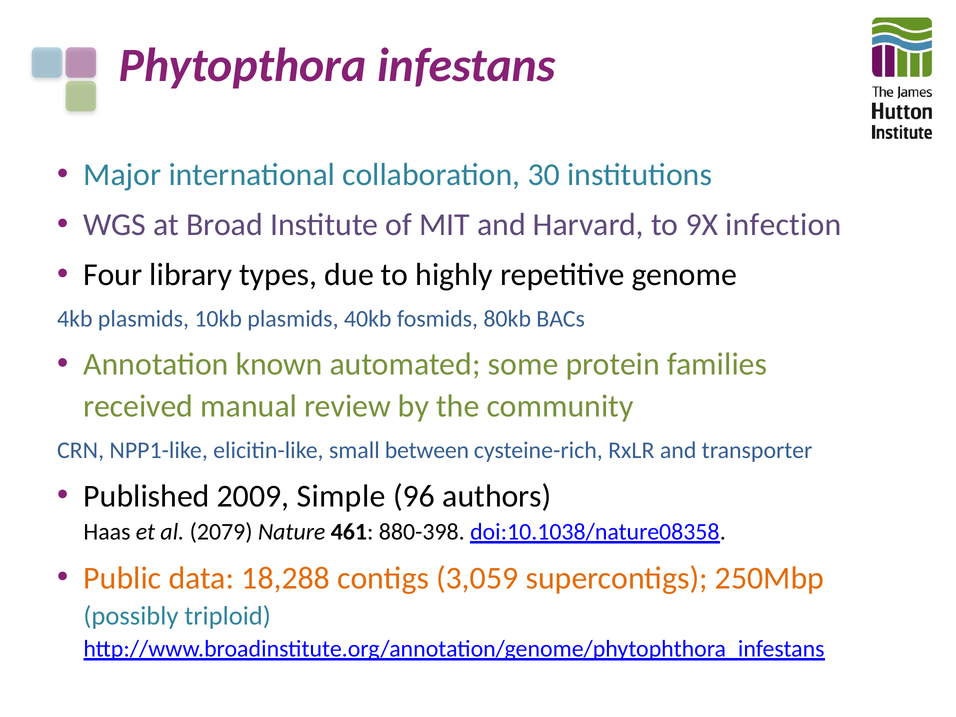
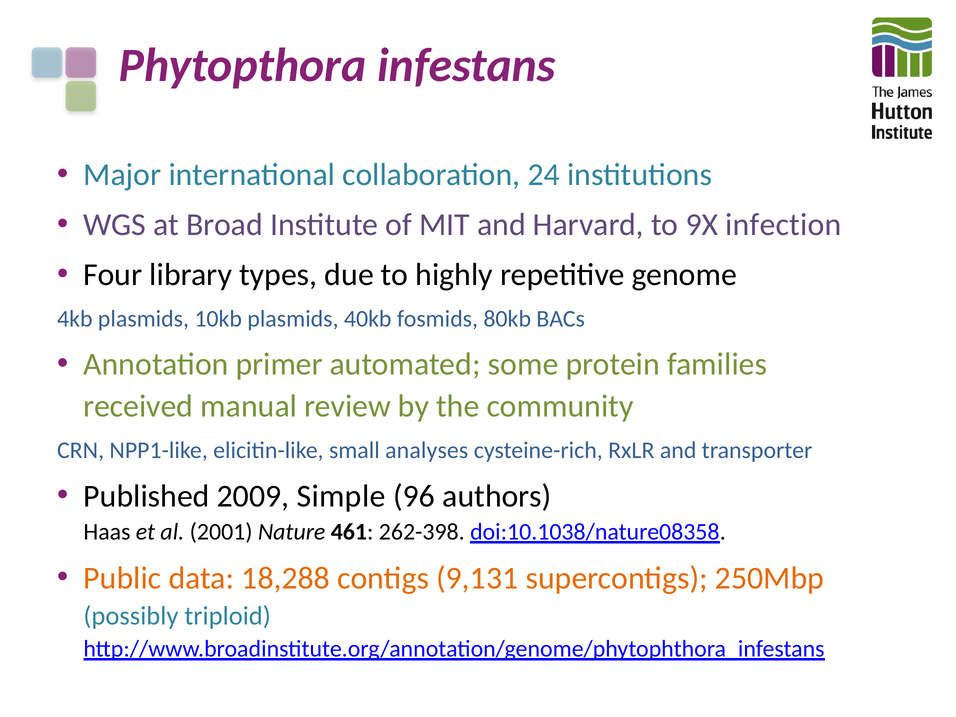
30: 30 -> 24
known: known -> primer
between: between -> analyses
2079: 2079 -> 2001
880-398: 880-398 -> 262-398
3,059: 3,059 -> 9,131
